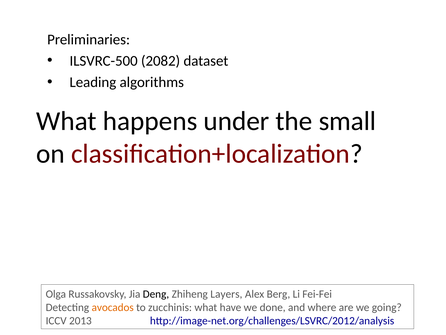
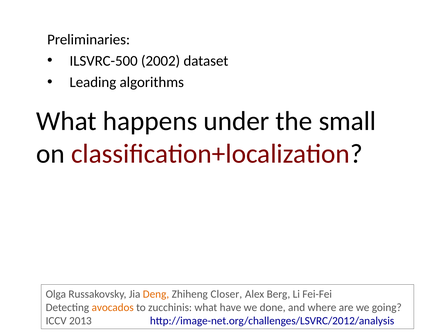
2082: 2082 -> 2002
Deng colour: black -> orange
Layers: Layers -> Closer
